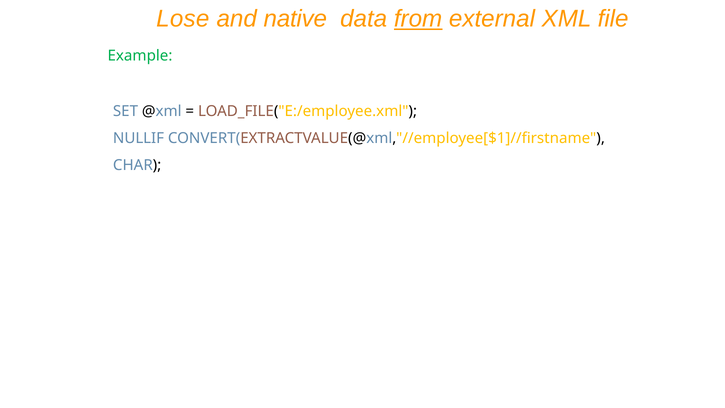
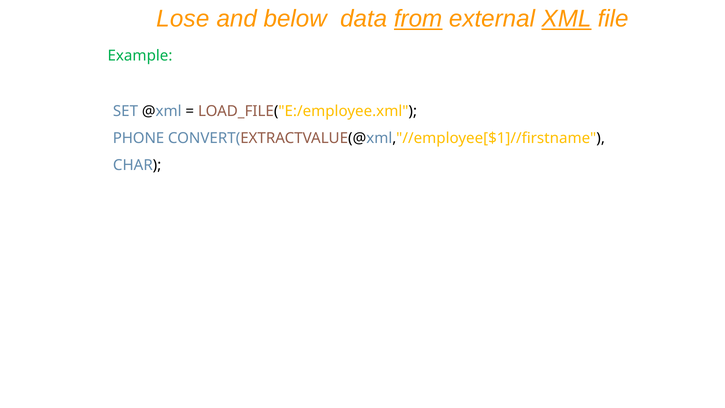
native: native -> below
XML underline: none -> present
NULLIF: NULLIF -> PHONE
